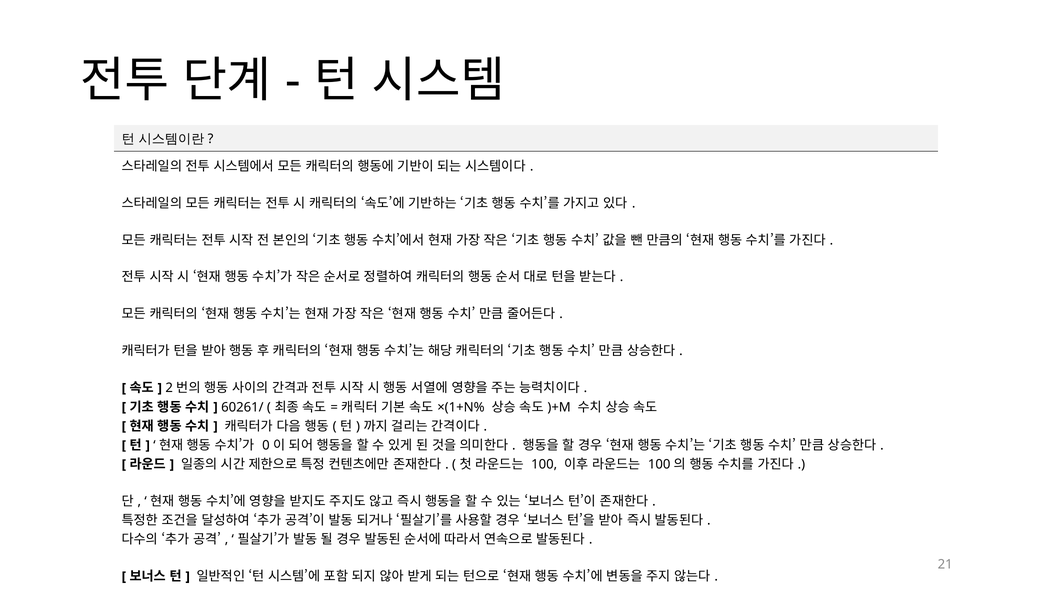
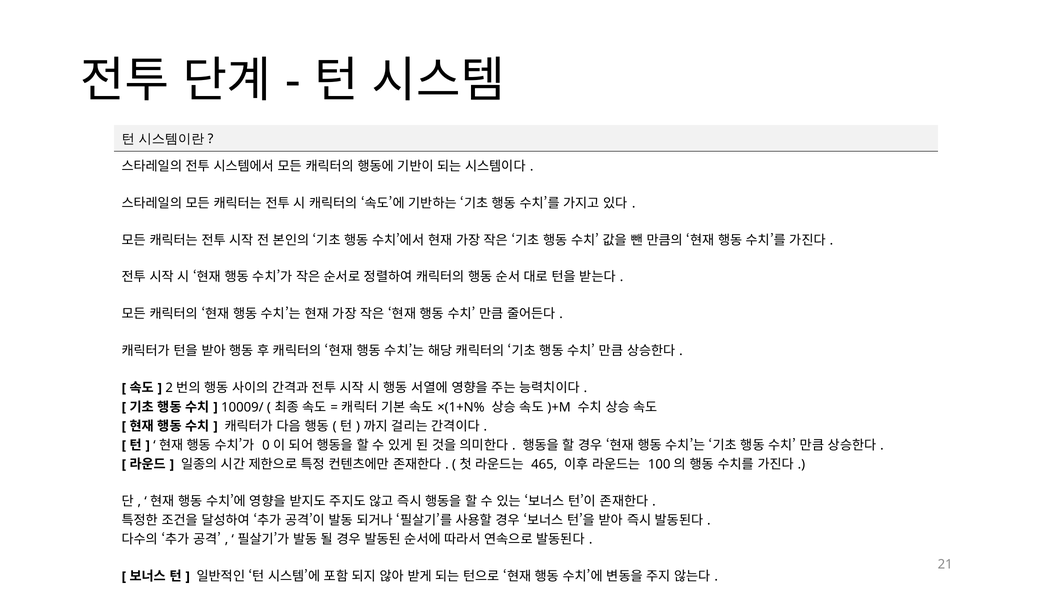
60261/: 60261/ -> 10009/
100 at (544, 464): 100 -> 465
